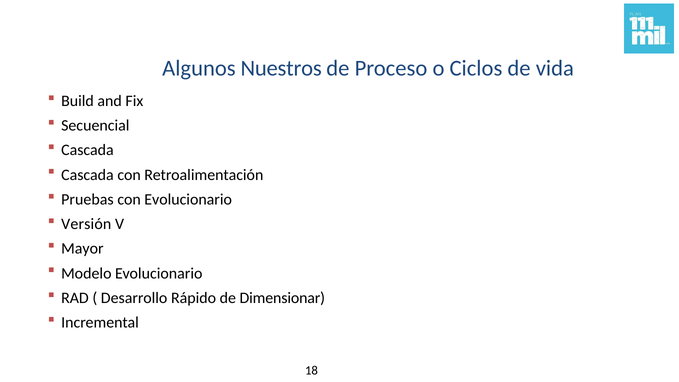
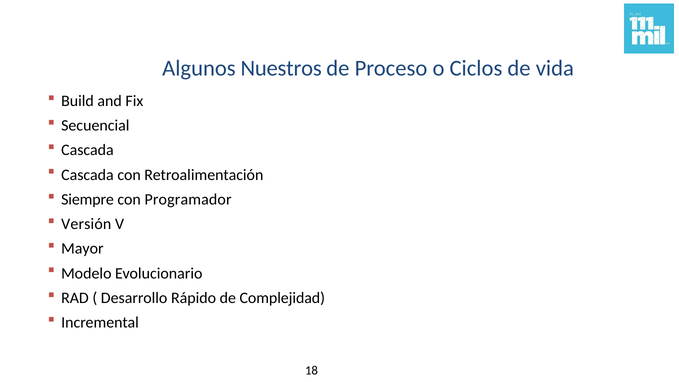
Pruebas: Pruebas -> Siempre
con Evolucionario: Evolucionario -> Programador
Dimensionar: Dimensionar -> Complejidad
